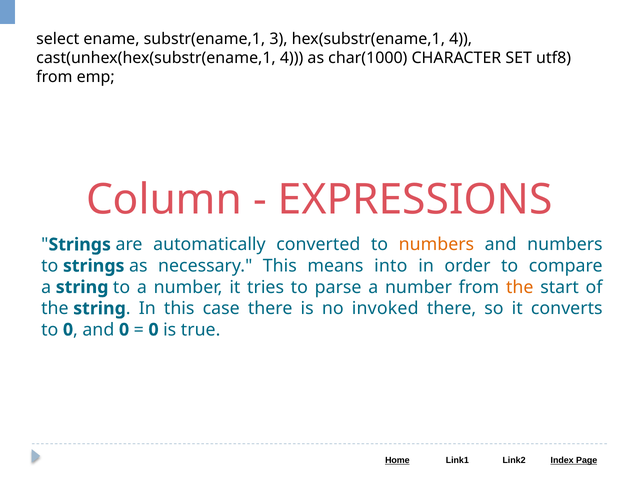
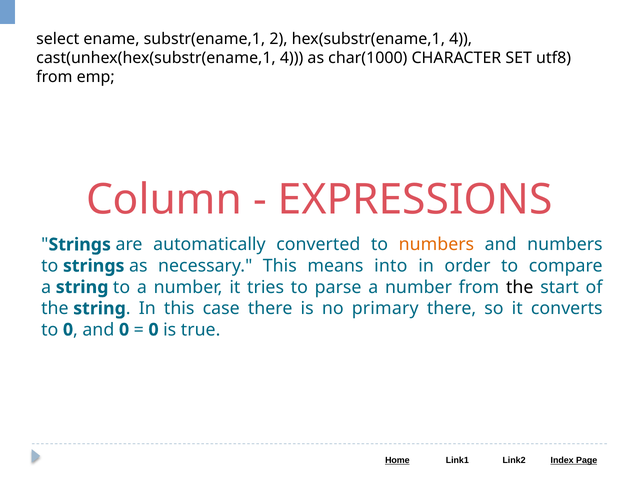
3: 3 -> 2
the at (520, 287) colour: orange -> black
invoked: invoked -> primary
